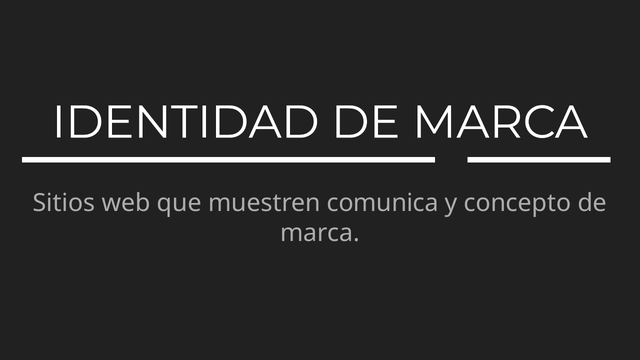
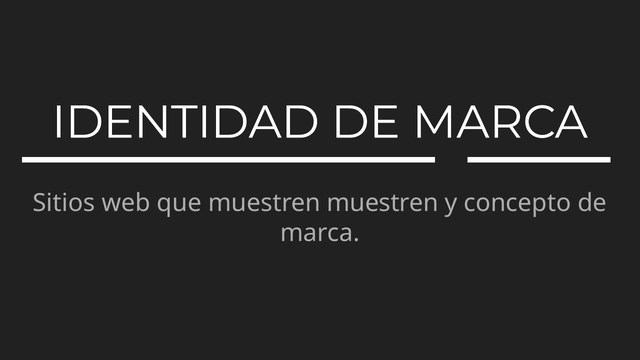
muestren comunica: comunica -> muestren
